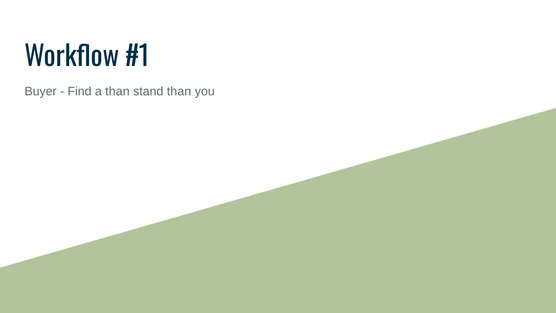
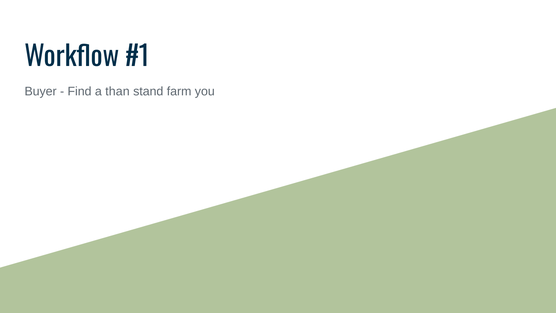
stand than: than -> farm
